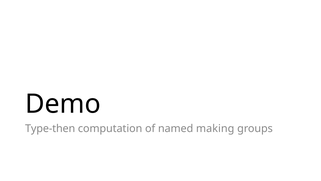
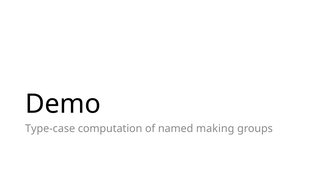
Type-then: Type-then -> Type-case
